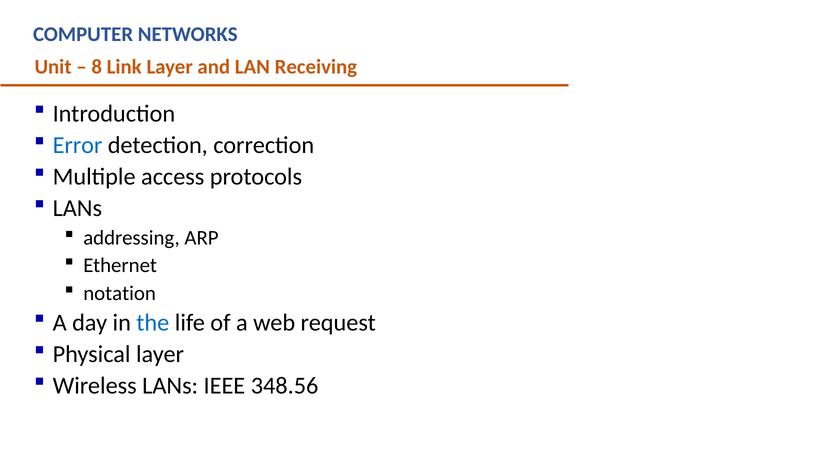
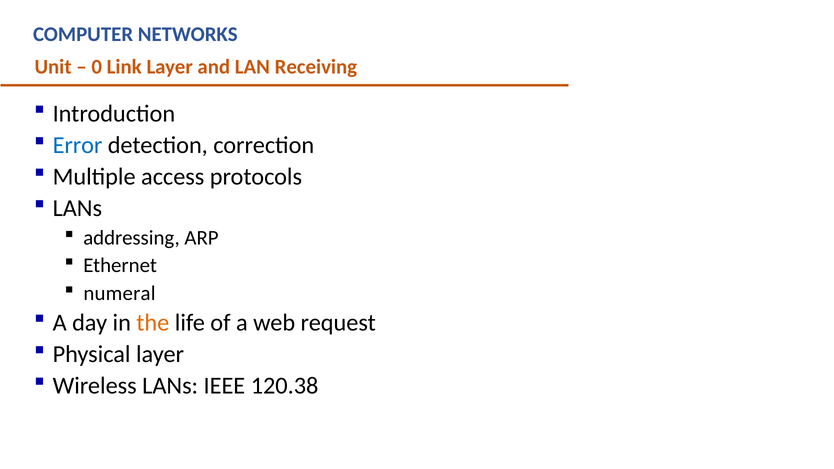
8: 8 -> 0
notation: notation -> numeral
the colour: blue -> orange
348.56: 348.56 -> 120.38
